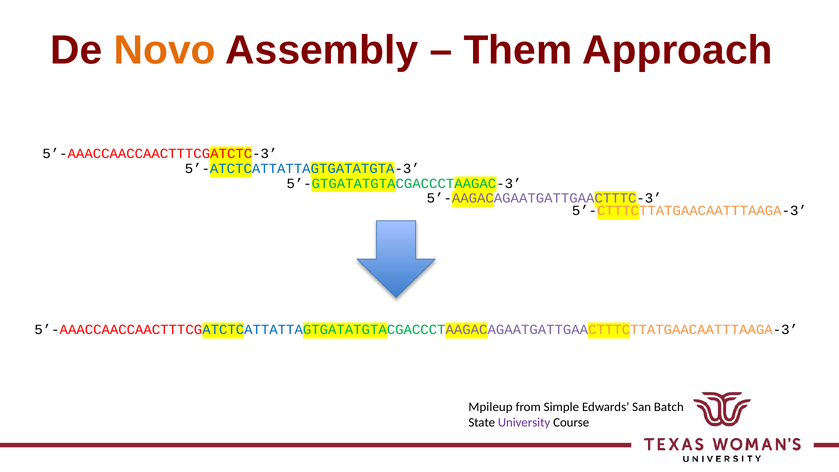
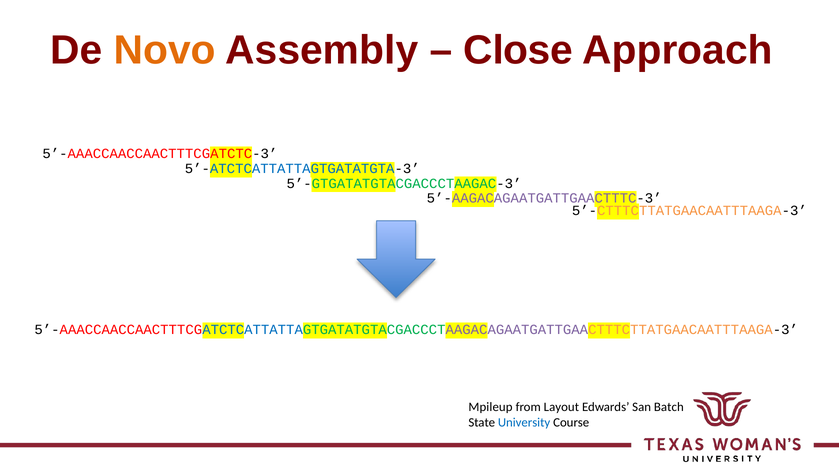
Them: Them -> Close
Simple: Simple -> Layout
University colour: purple -> blue
